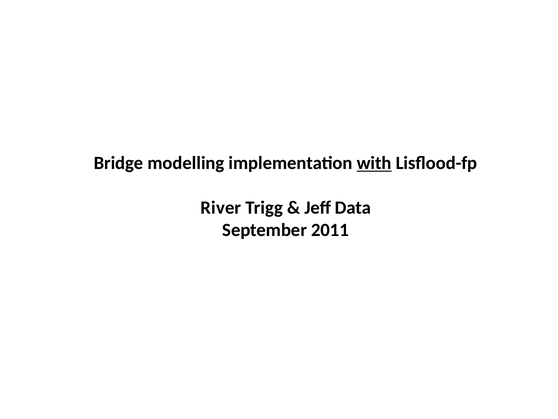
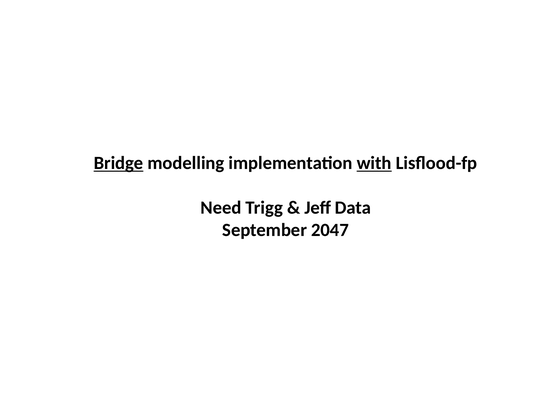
Bridge underline: none -> present
River: River -> Need
2011: 2011 -> 2047
